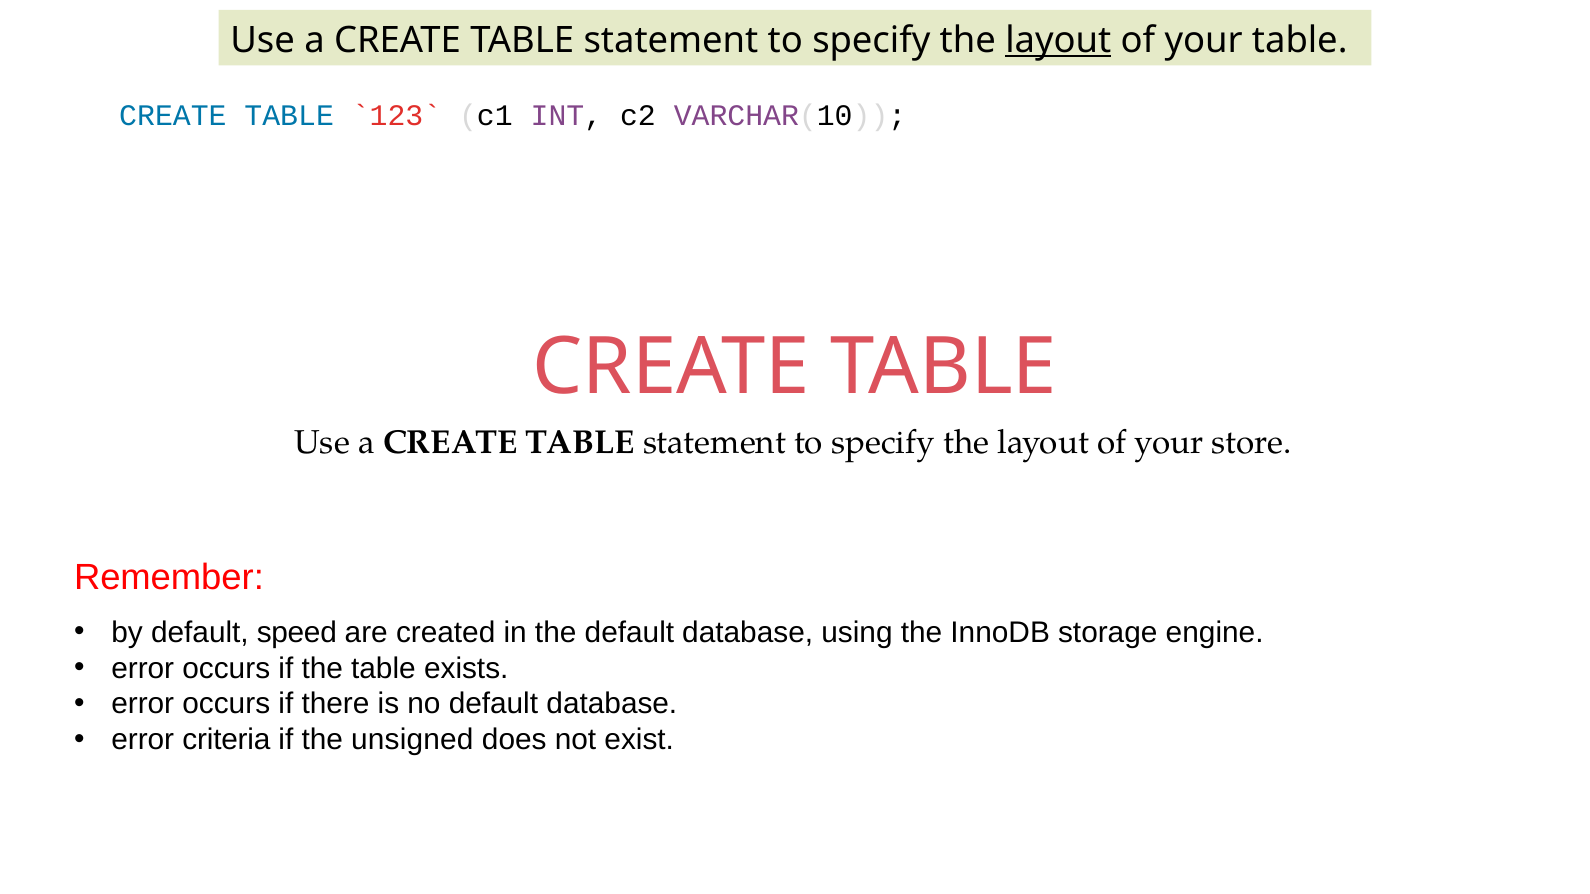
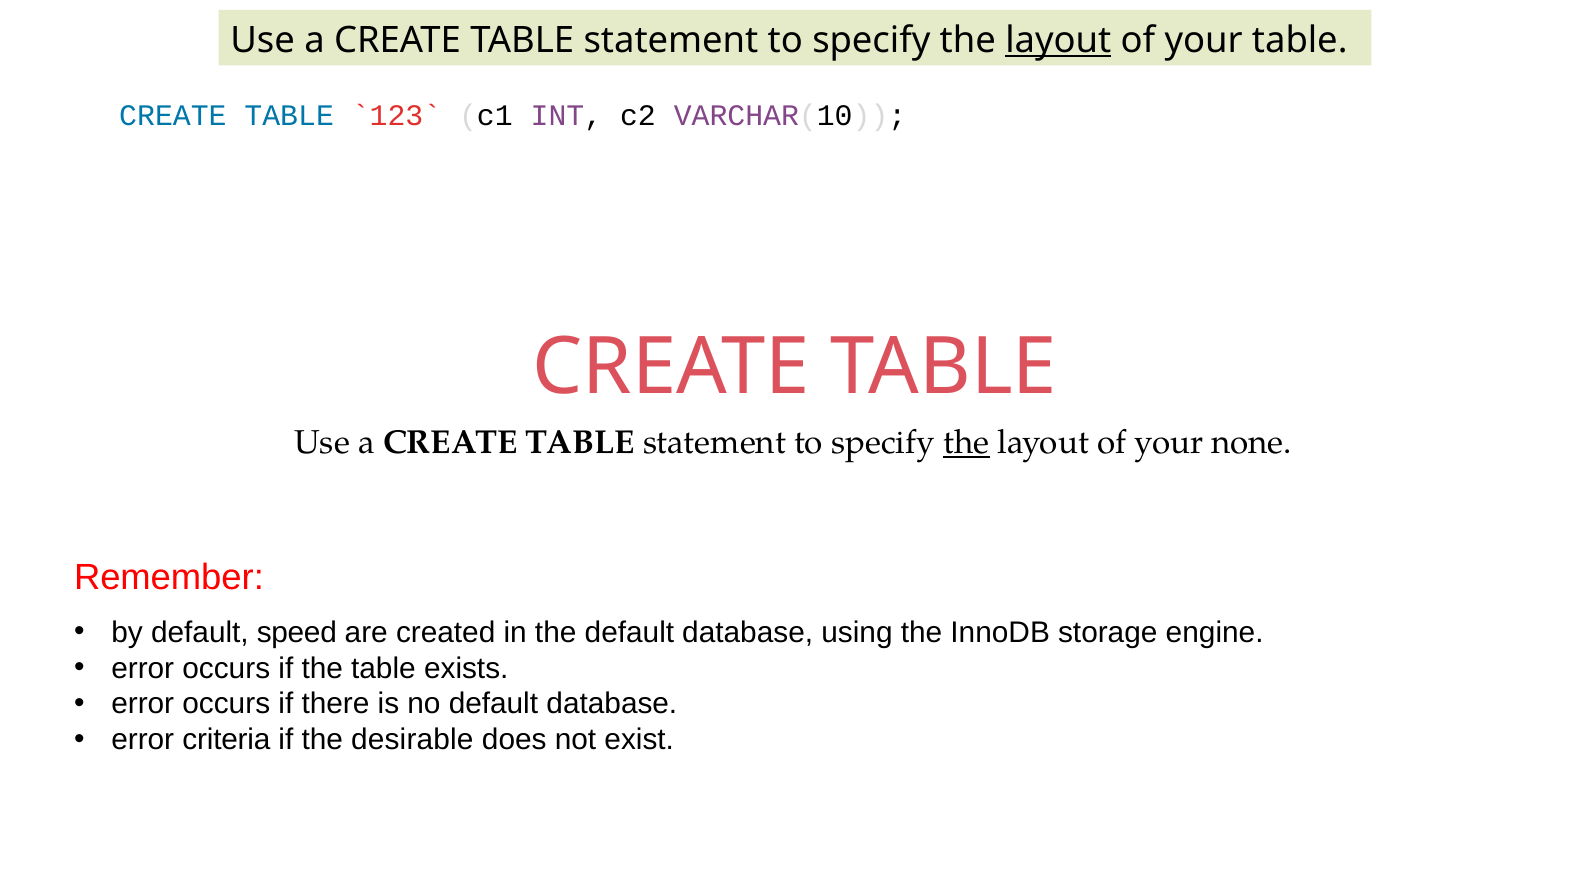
the at (966, 443) underline: none -> present
store: store -> none
unsigned: unsigned -> desirable
